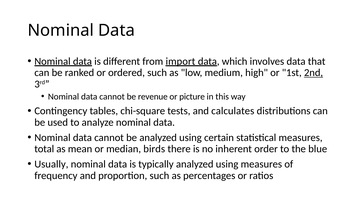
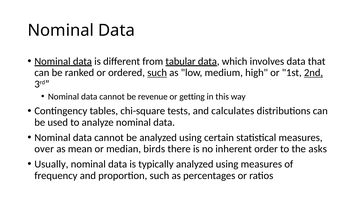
import: import -> tabular
such at (157, 73) underline: none -> present
picture: picture -> getting
total: total -> over
blue: blue -> asks
